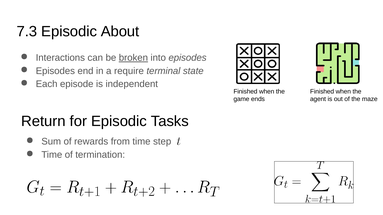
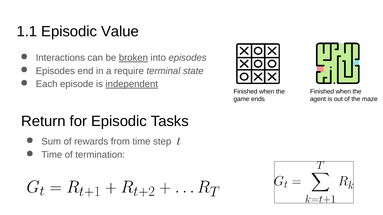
7.3: 7.3 -> 1.1
About: About -> Value
independent underline: none -> present
